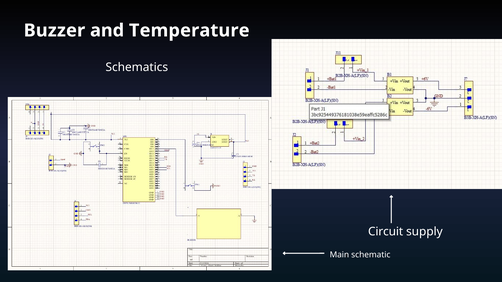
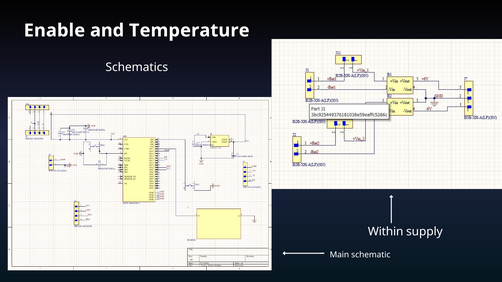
Buzzer: Buzzer -> Enable
Circuit: Circuit -> Within
